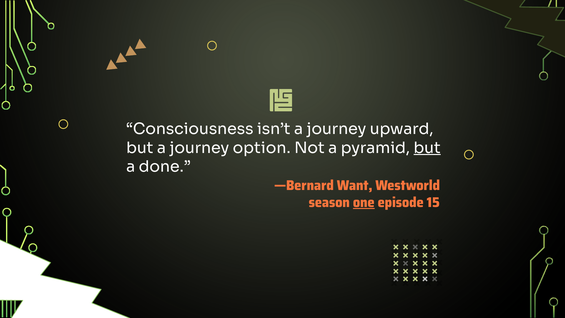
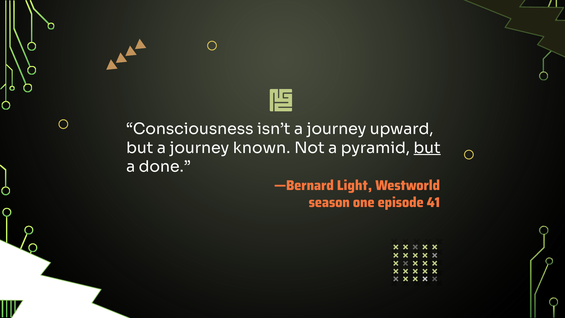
option: option -> known
Want: Want -> Light
one underline: present -> none
15: 15 -> 41
